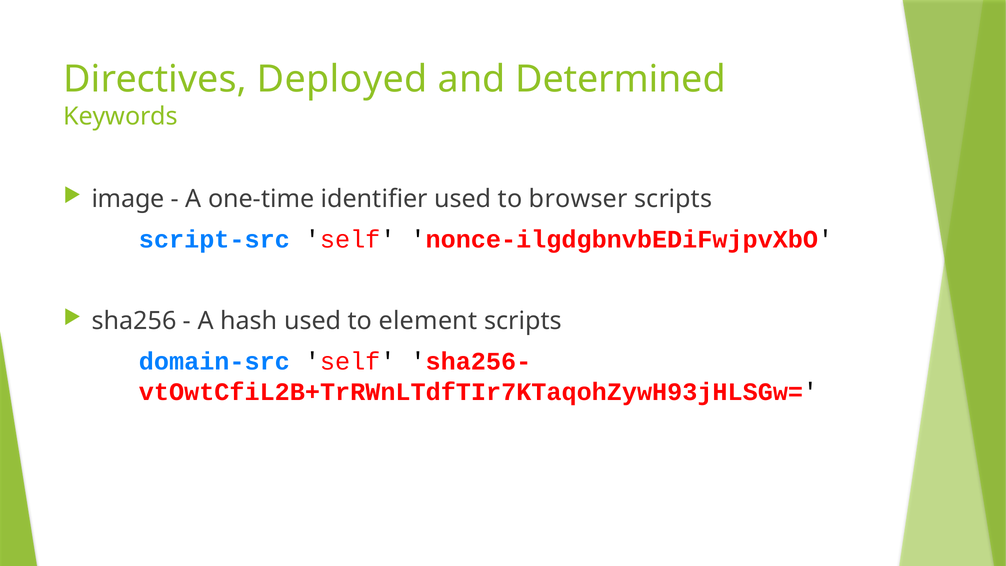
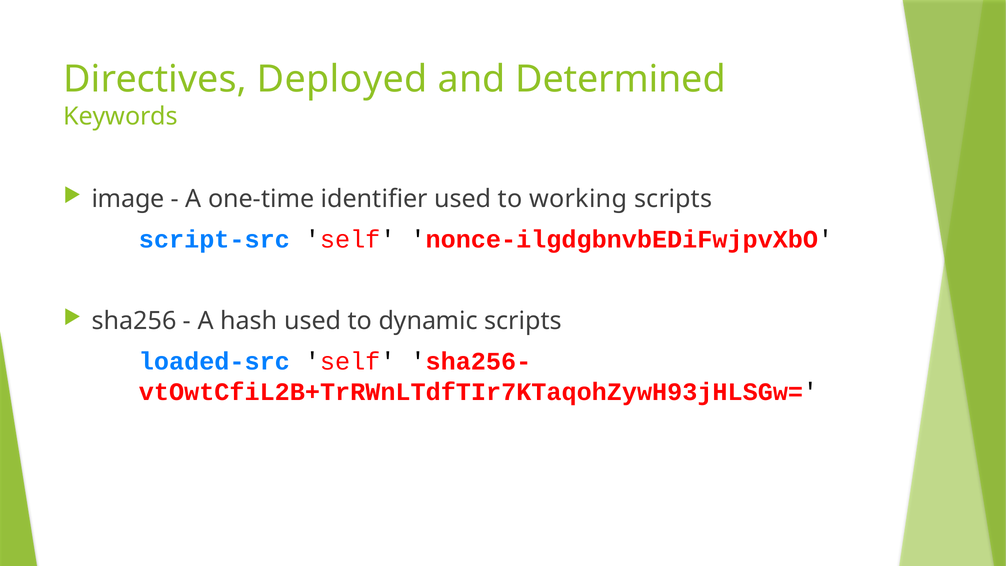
browser: browser -> working
element: element -> dynamic
domain-src: domain-src -> loaded-src
